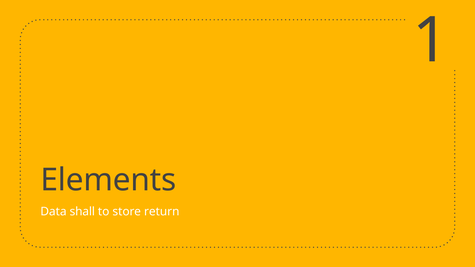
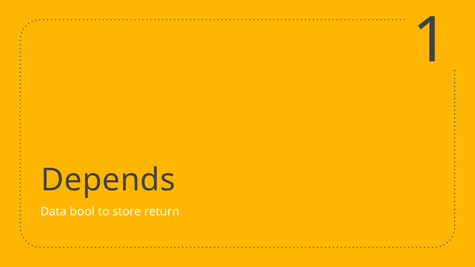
Elements: Elements -> Depends
shall: shall -> bool
